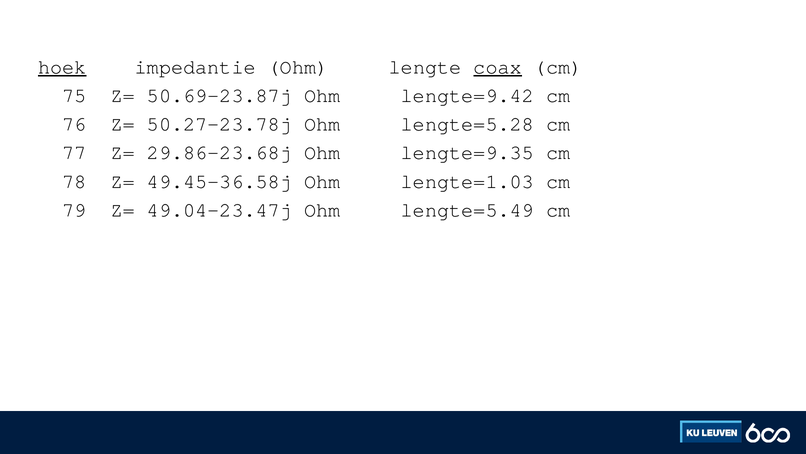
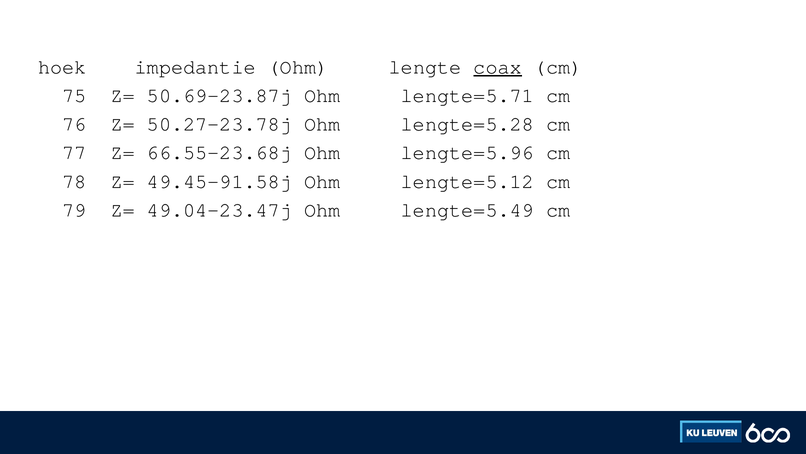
hoek underline: present -> none
lengte=9.42: lengte=9.42 -> lengte=5.71
29.86-23.68j: 29.86-23.68j -> 66.55-23.68j
lengte=9.35: lengte=9.35 -> lengte=5.96
49.45-36.58j: 49.45-36.58j -> 49.45-91.58j
lengte=1.03: lengte=1.03 -> lengte=5.12
